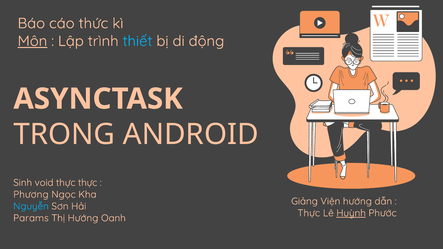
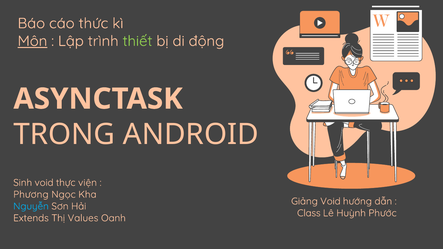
thiết colour: light blue -> light green
thực thực: thực -> viện
Giảng Viện: Viện -> Void
Thực at (309, 213): Thực -> Class
Huỳnh underline: present -> none
Params: Params -> Extends
Thị Hướng: Hướng -> Values
